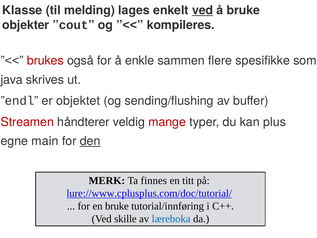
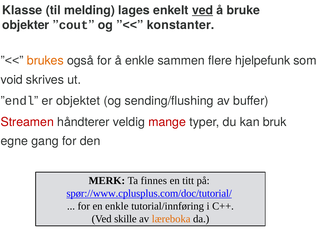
kompileres: kompileres -> konstanter
brukes colour: red -> orange
spesifikke: spesifikke -> hjelpefunk
java: java -> void
plus: plus -> bruk
main: main -> gang
den underline: present -> none
lure://www.cplusplus.com/doc/tutorial/: lure://www.cplusplus.com/doc/tutorial/ -> spør://www.cplusplus.com/doc/tutorial/
en bruke: bruke -> enkle
læreboka colour: blue -> orange
